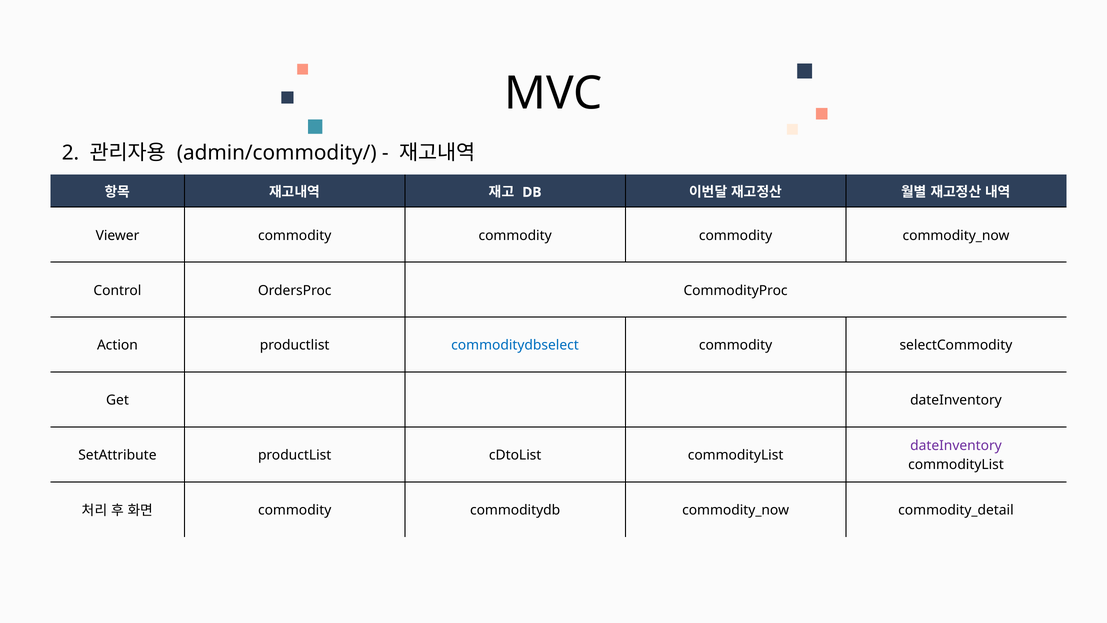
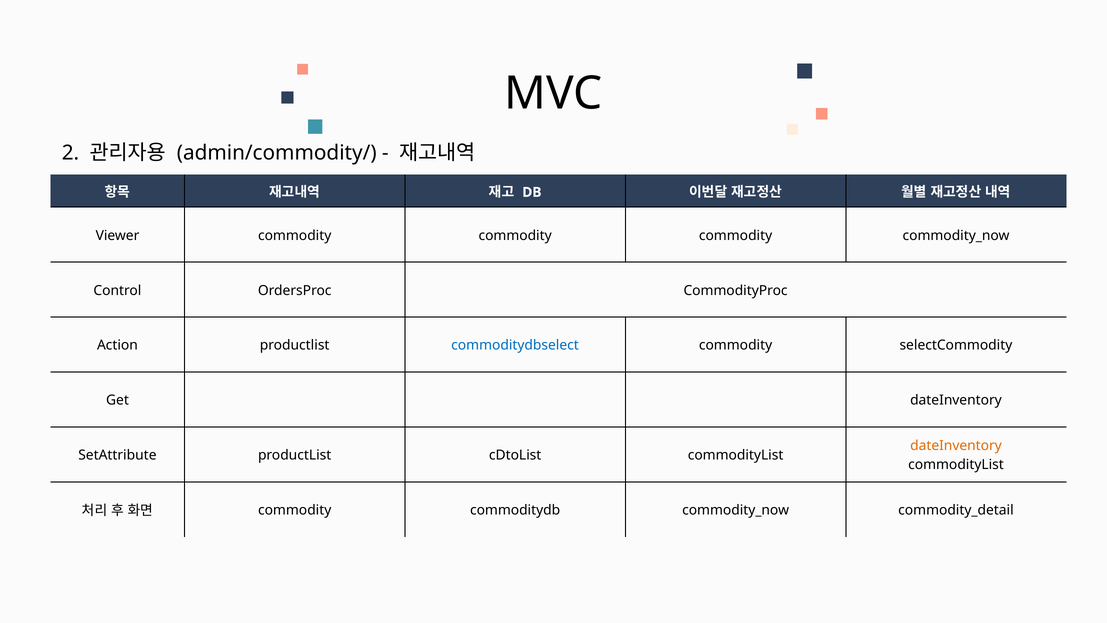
dateInventory at (956, 446) colour: purple -> orange
